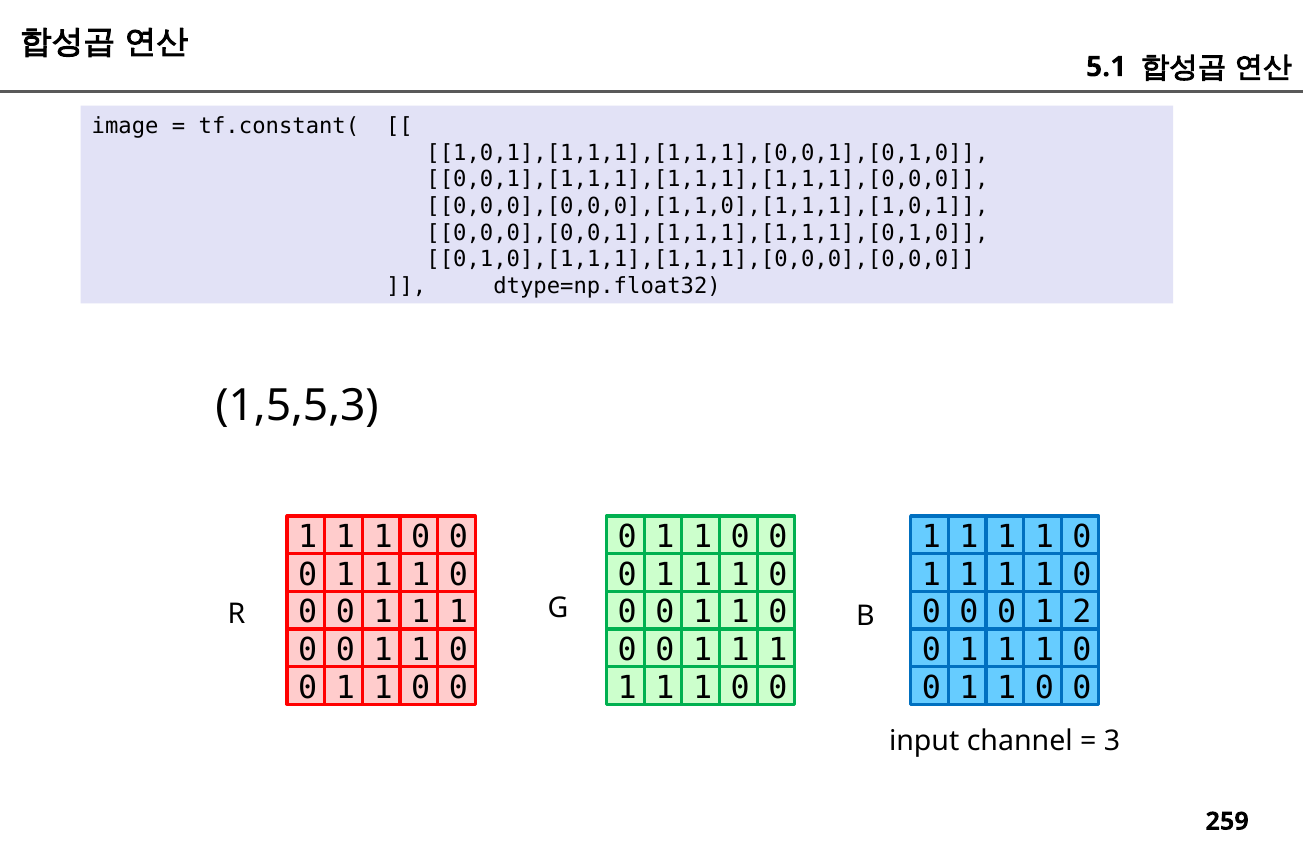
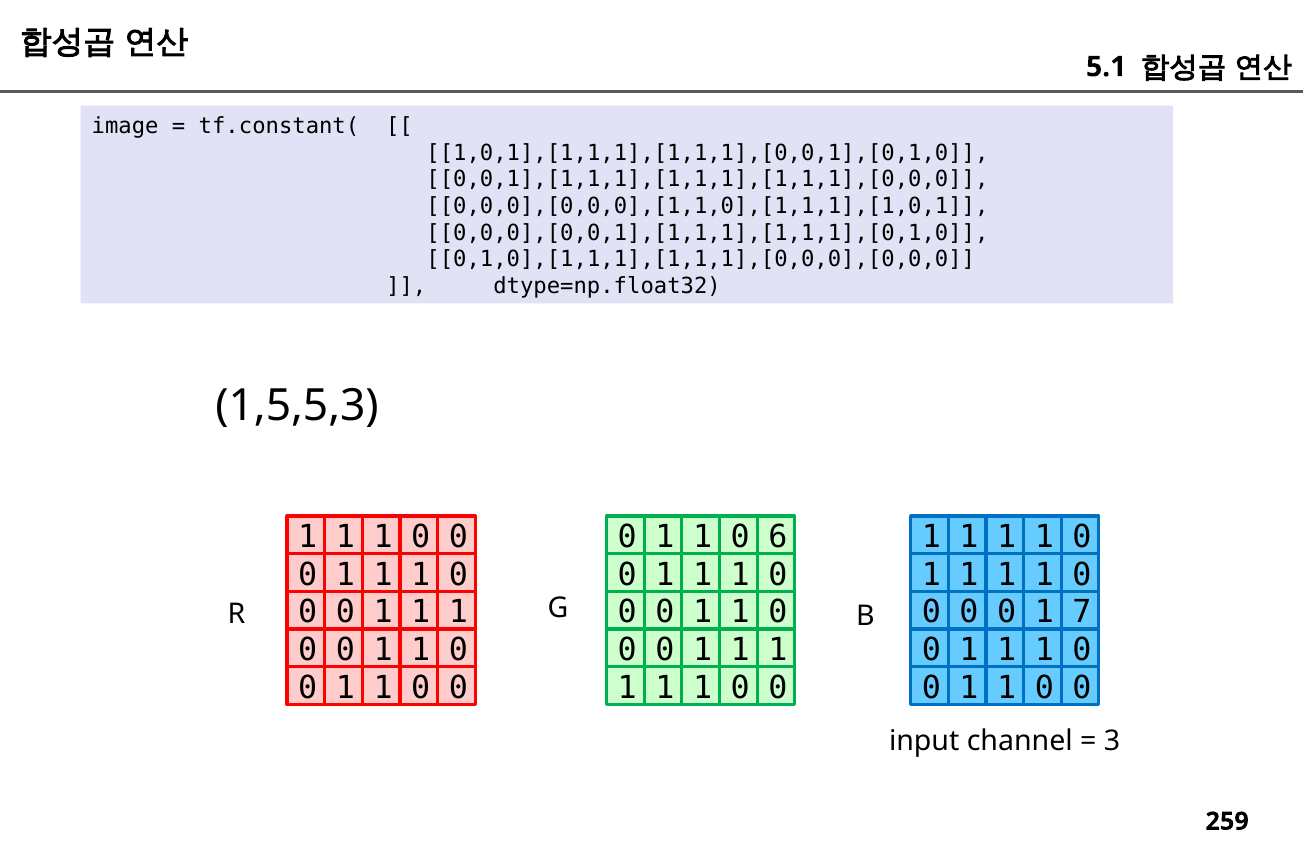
0 at (778, 537): 0 -> 6
2: 2 -> 7
